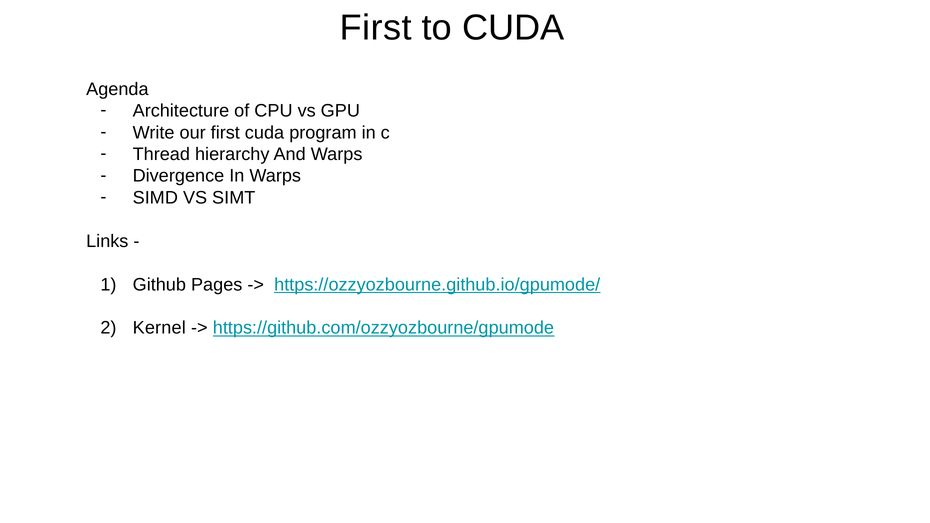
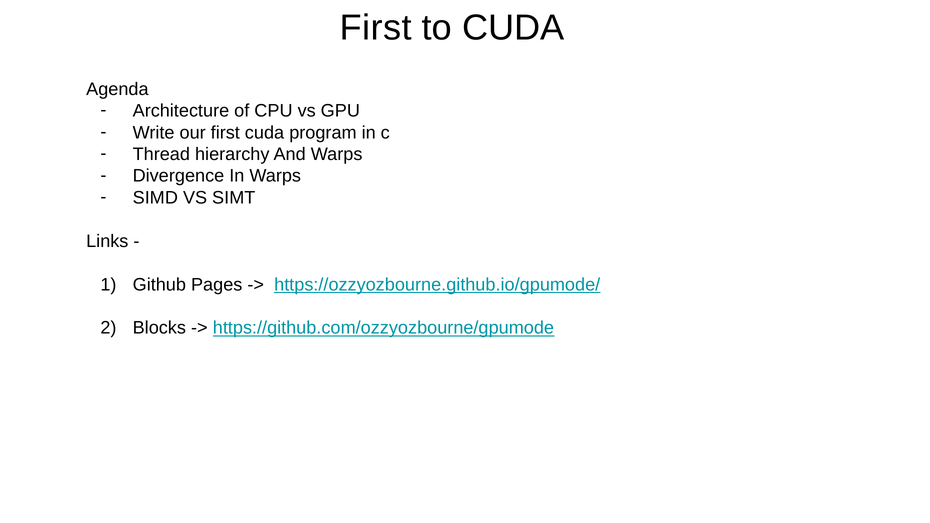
Kernel: Kernel -> Blocks
